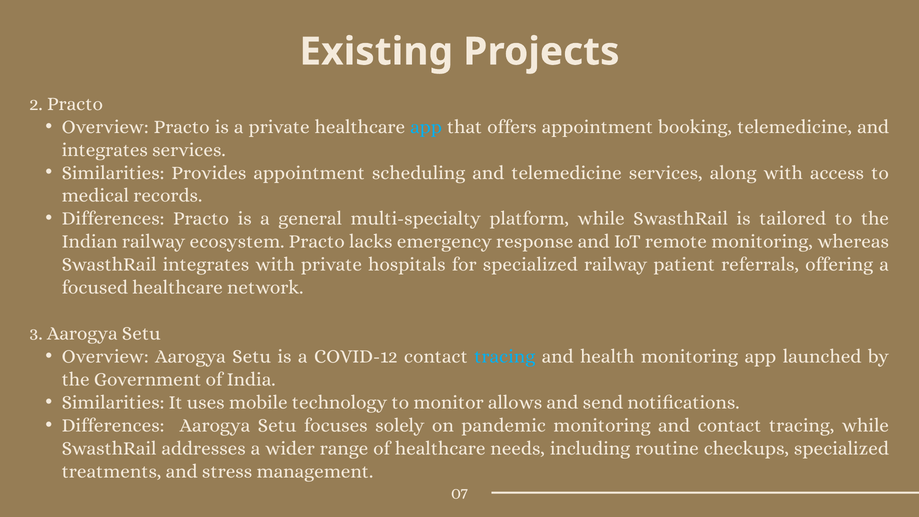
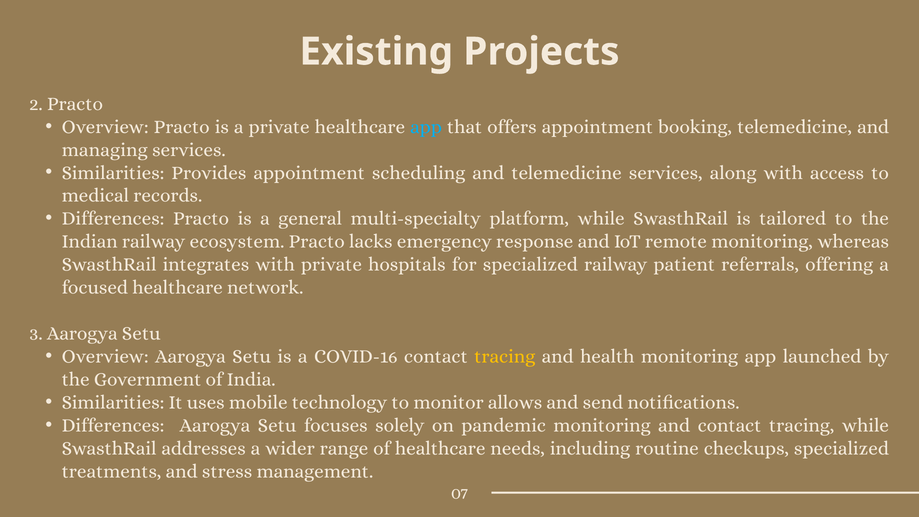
integrates at (105, 150): integrates -> managing
COVID-12: COVID-12 -> COVID-16
tracing at (505, 356) colour: light blue -> yellow
